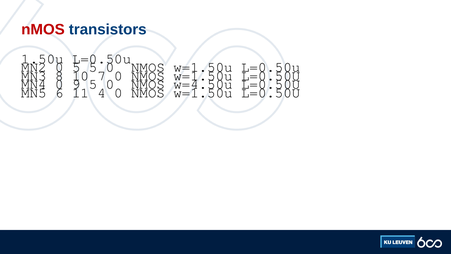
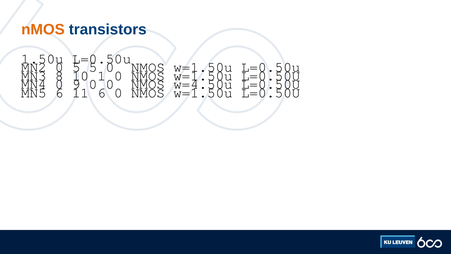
nMOS at (43, 29) colour: red -> orange
7: 7 -> 1
5 at (93, 84): 5 -> 0
4 at (102, 93): 4 -> 6
